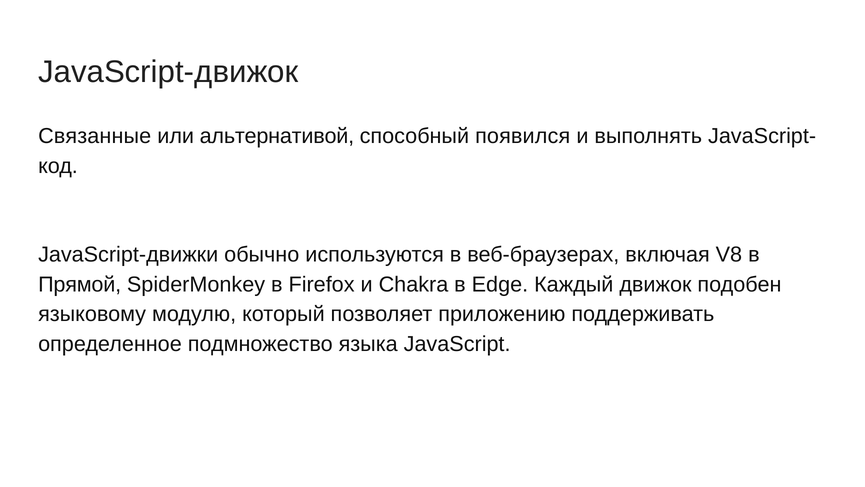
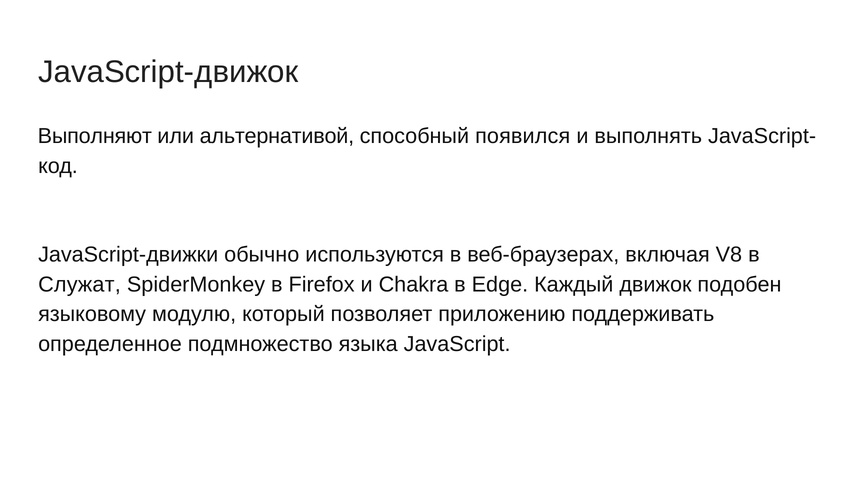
Связанные: Связанные -> Выполняют
Прямой: Прямой -> Служат
